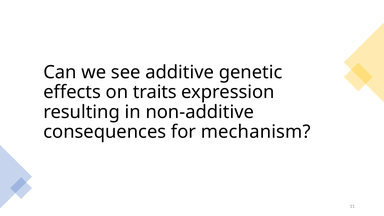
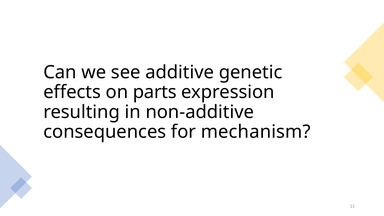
traits: traits -> parts
